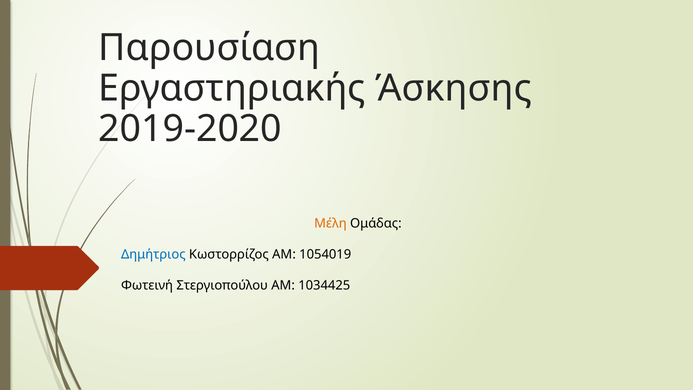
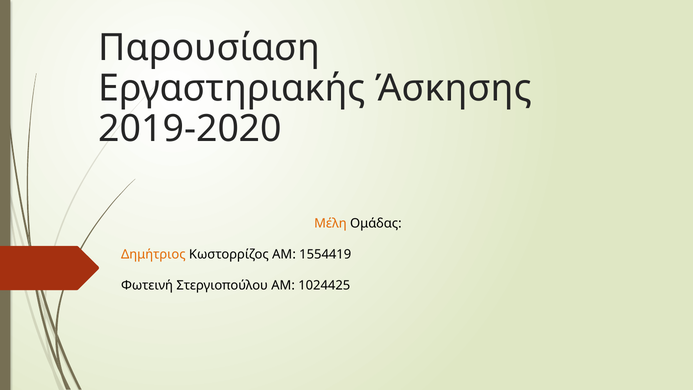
Δημήτριος colour: blue -> orange
1054019: 1054019 -> 1554419
1034425: 1034425 -> 1024425
